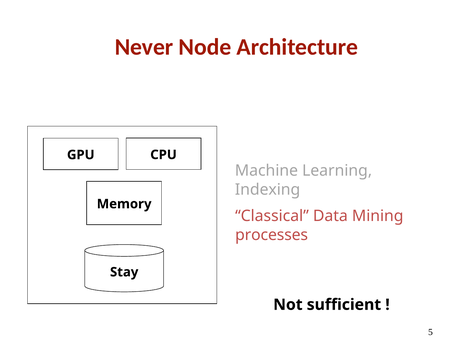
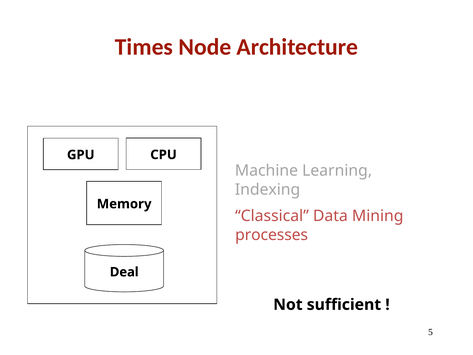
Never: Never -> Times
Stay: Stay -> Deal
